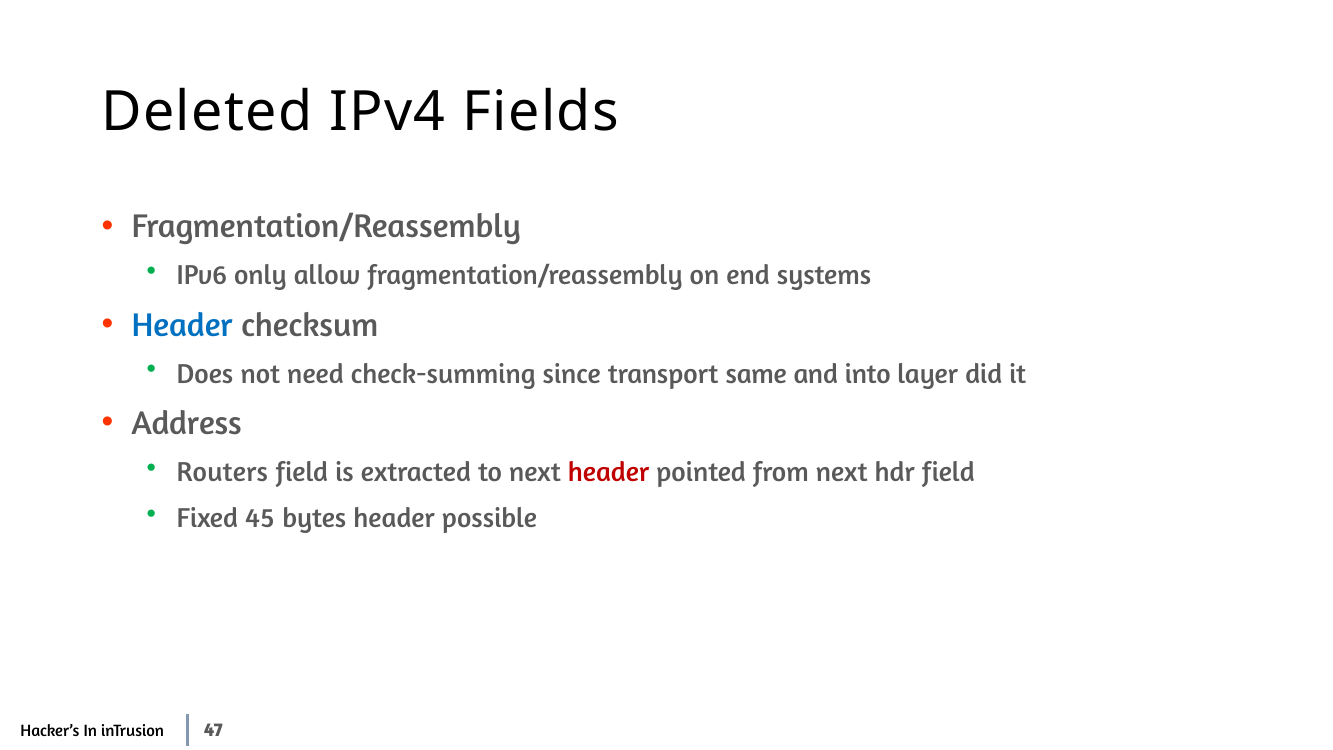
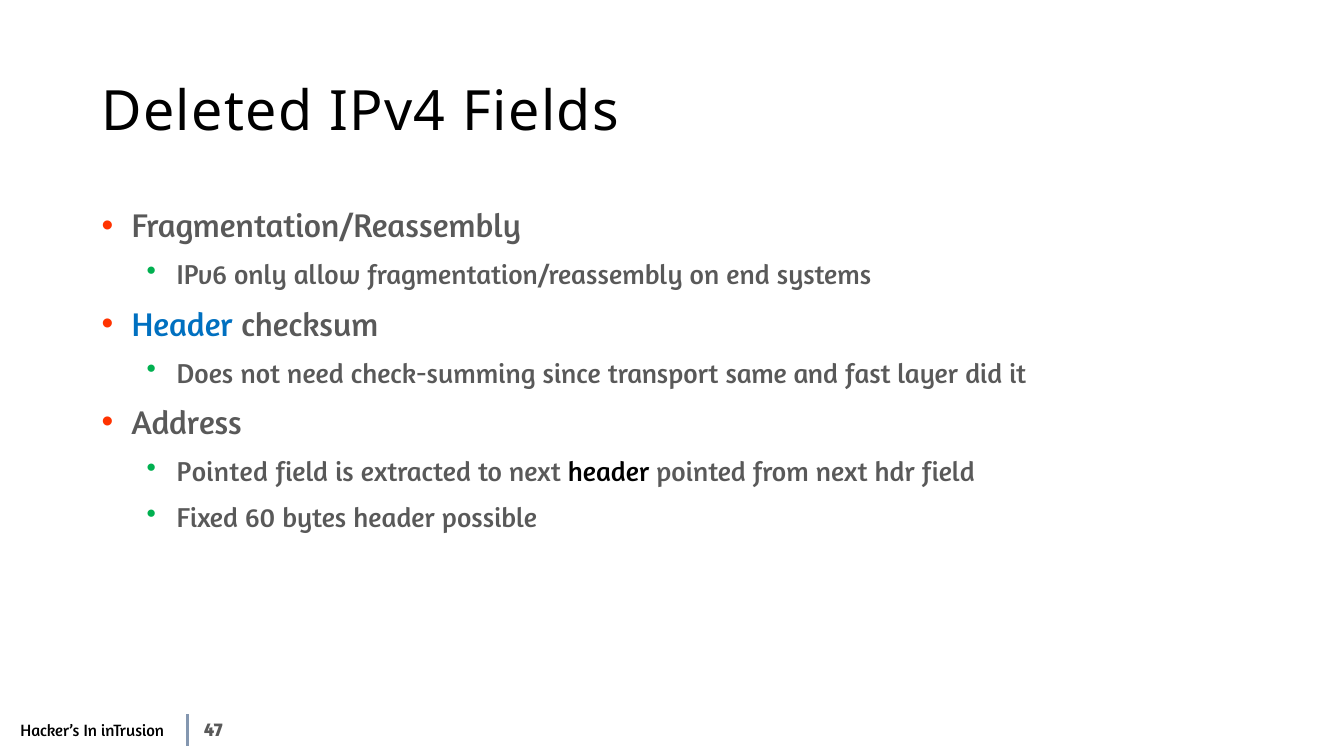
into: into -> fast
Routers at (222, 472): Routers -> Pointed
header at (609, 472) colour: red -> black
45: 45 -> 60
